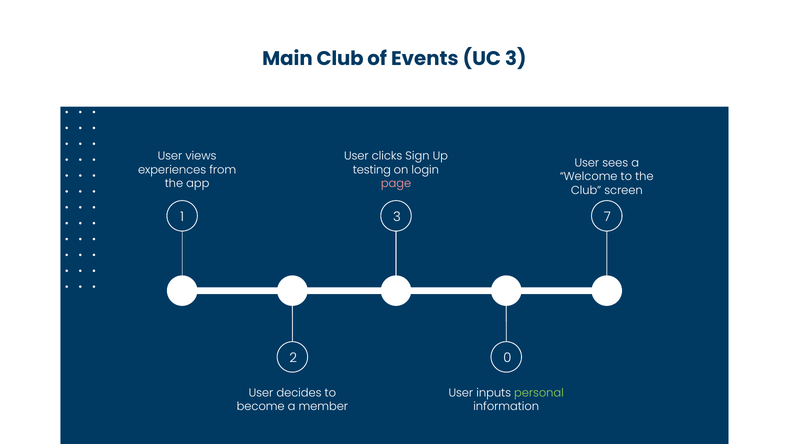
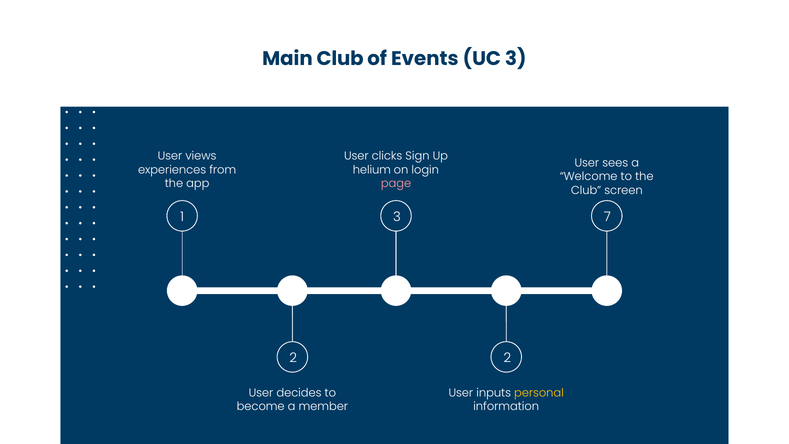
testing: testing -> helium
2 0: 0 -> 2
personal colour: light green -> yellow
